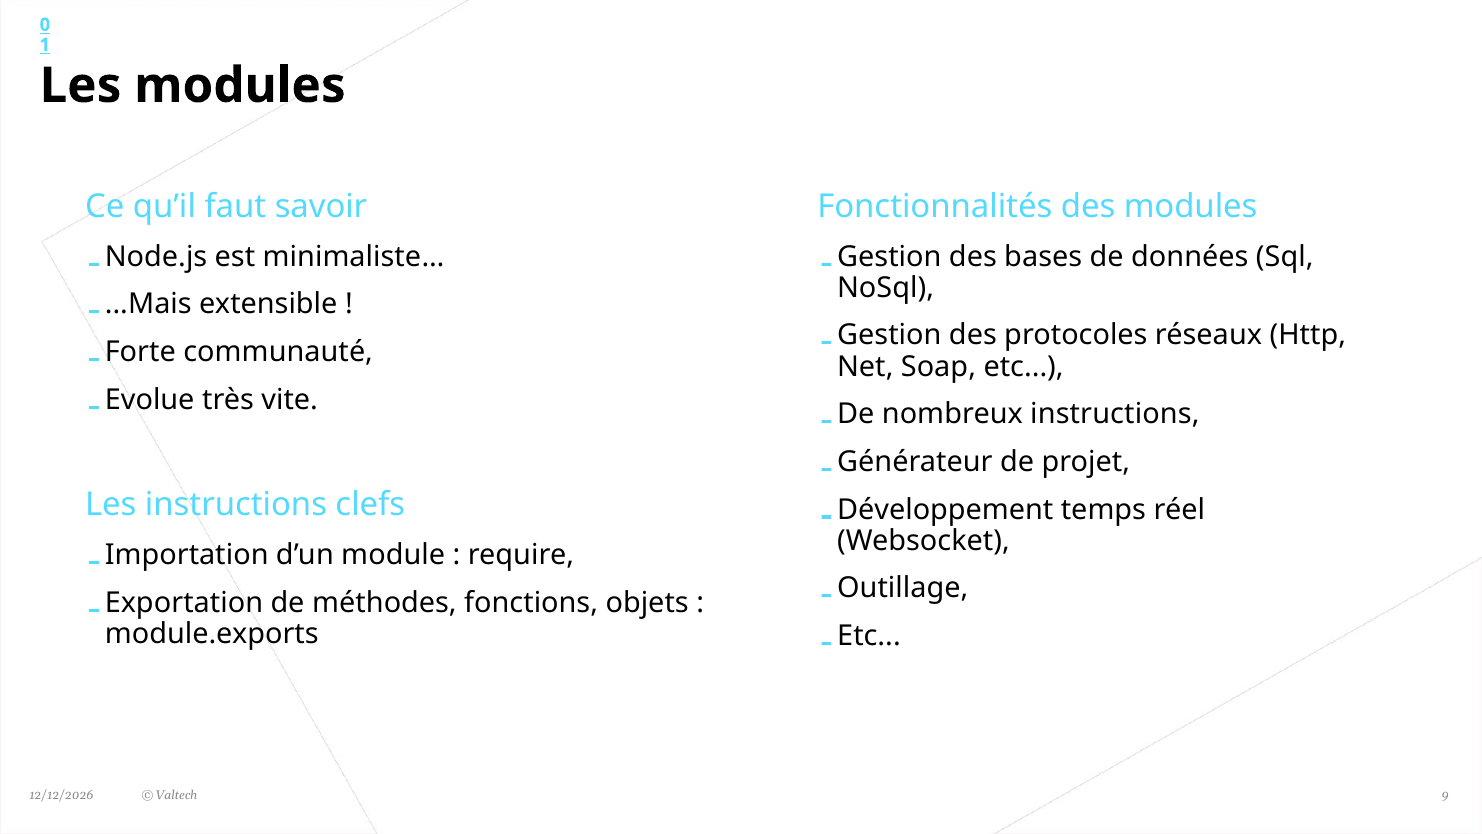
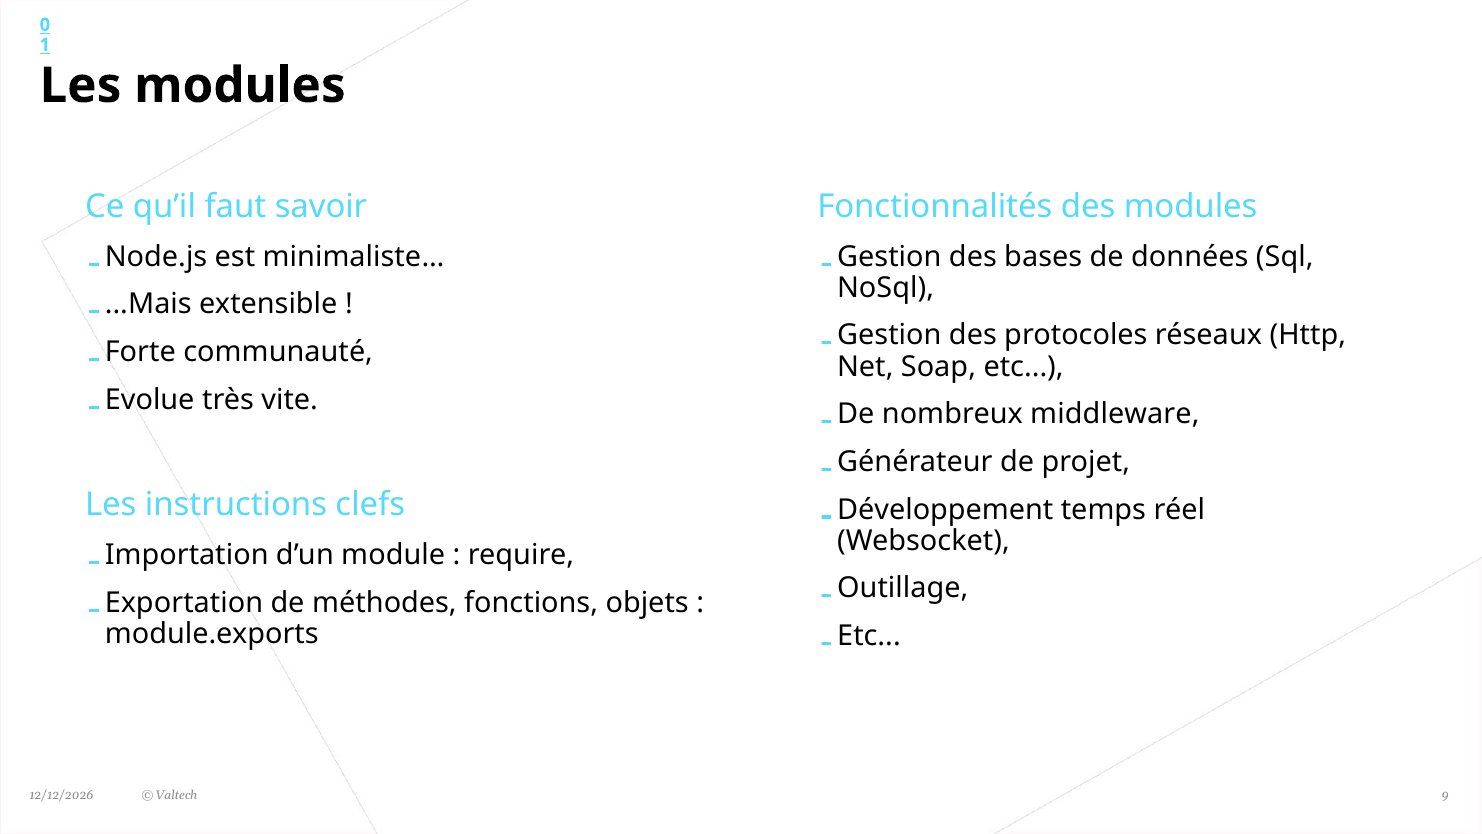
nombreux instructions: instructions -> middleware
